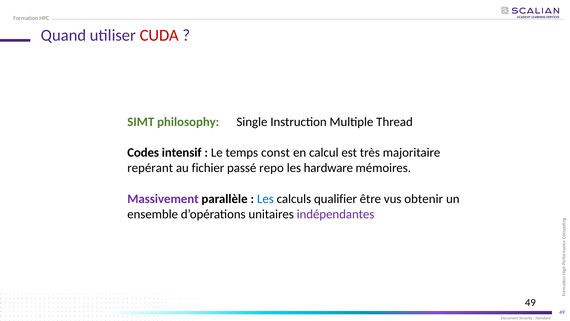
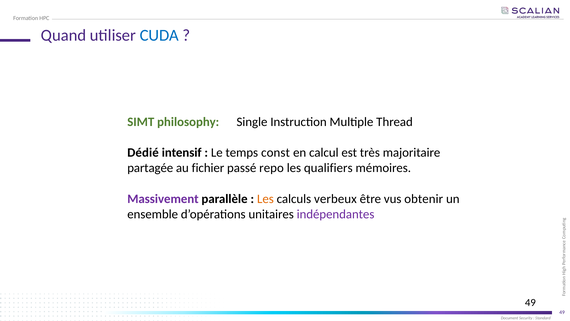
CUDA colour: red -> blue
Codes: Codes -> Dédié
repérant: repérant -> partagée
hardware: hardware -> qualifiers
Les at (265, 199) colour: blue -> orange
qualifier: qualifier -> verbeux
